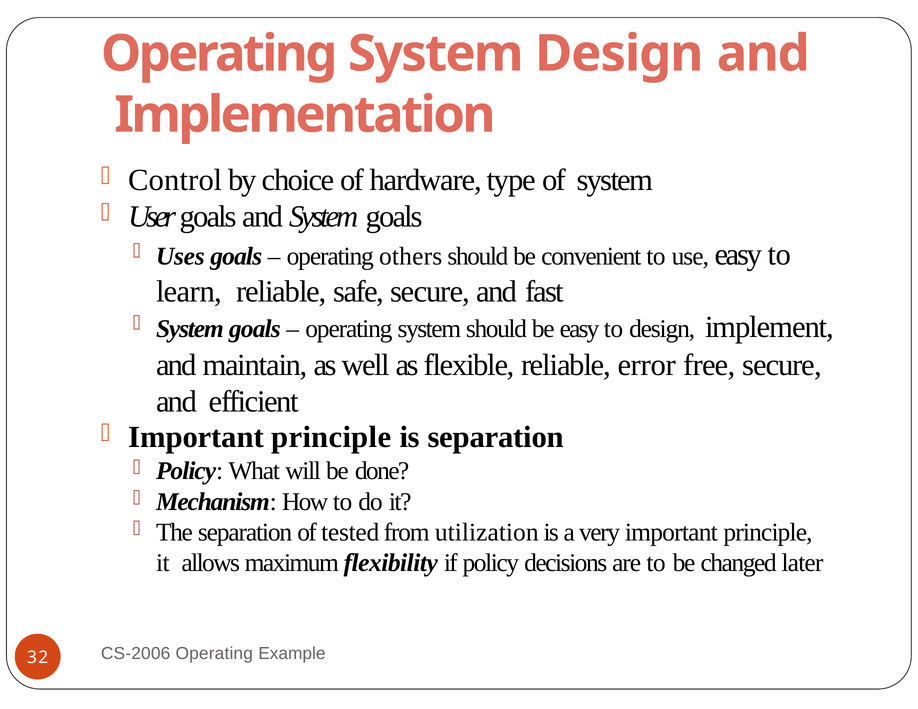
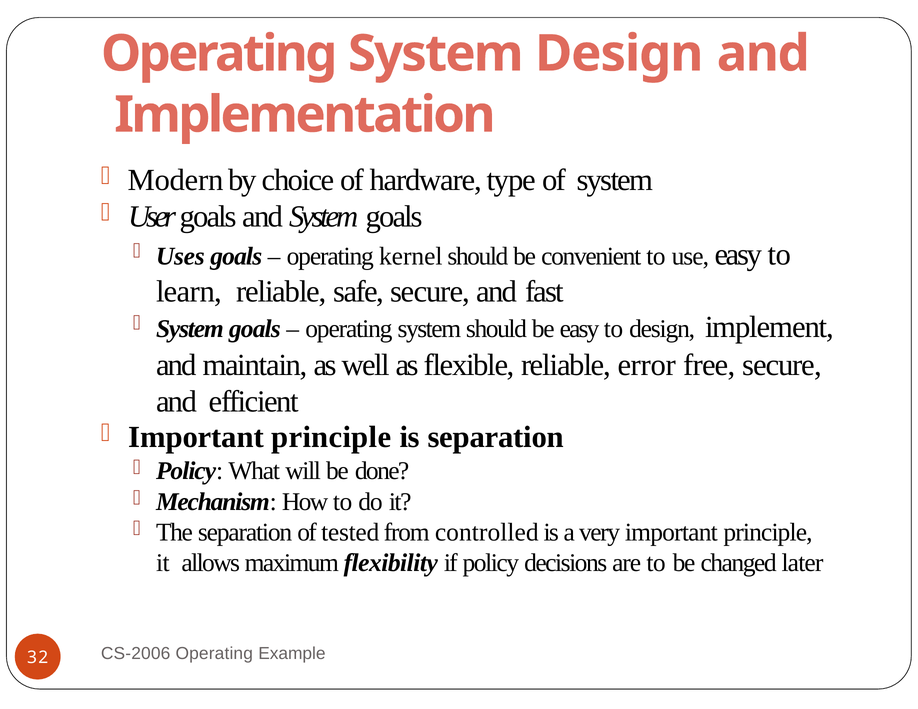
Control: Control -> Modern
others: others -> kernel
utilization: utilization -> controlled
